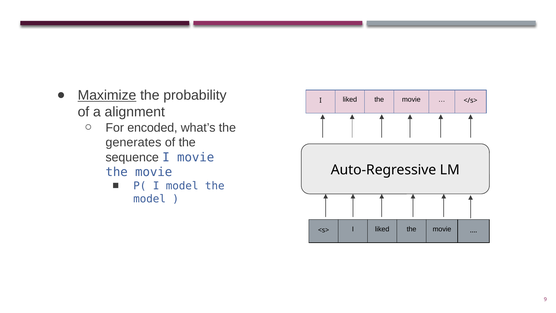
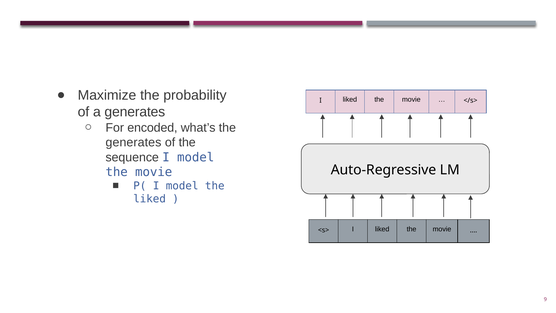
Maximize underline: present -> none
a alignment: alignment -> generates
sequence I movie: movie -> model
model at (150, 199): model -> liked
